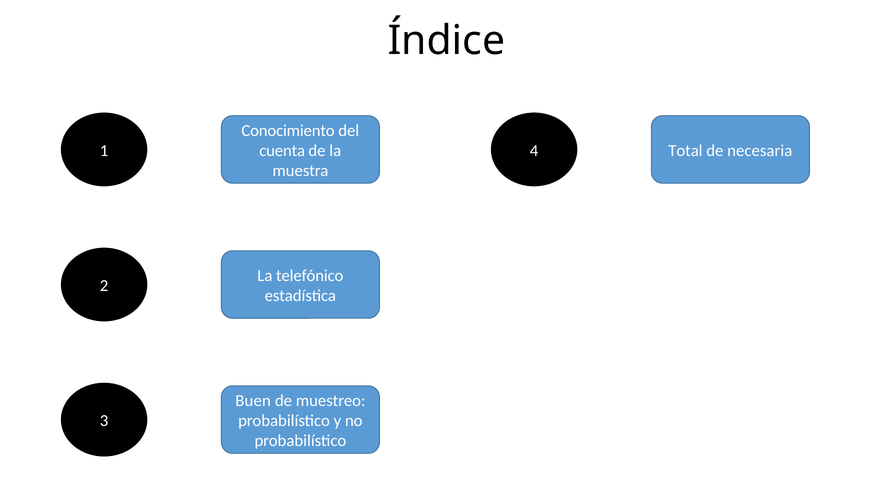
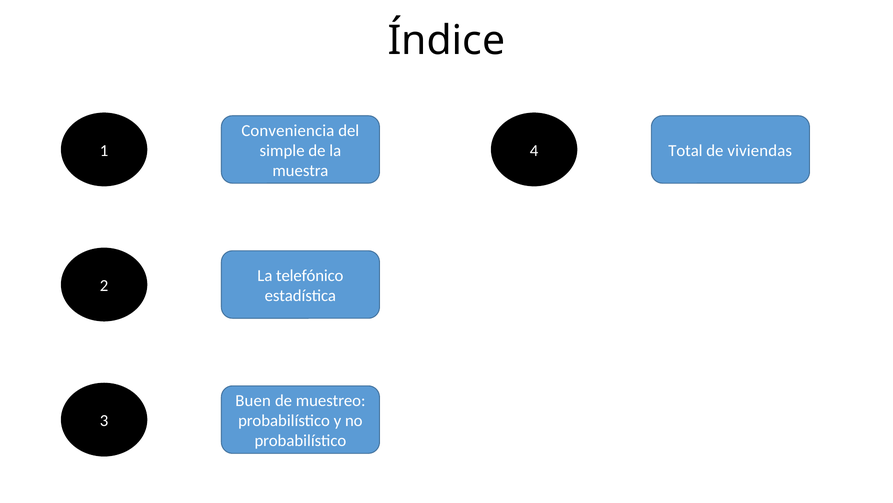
Conocimiento: Conocimiento -> Conveniencia
cuenta: cuenta -> simple
necesaria: necesaria -> viviendas
